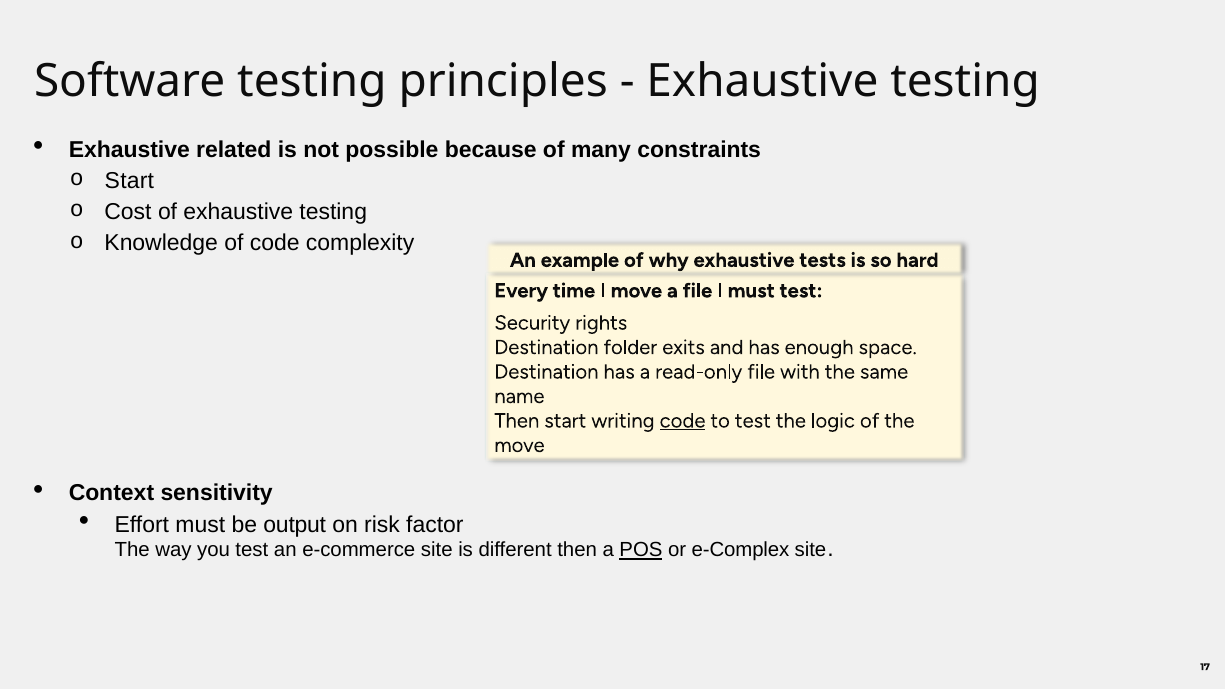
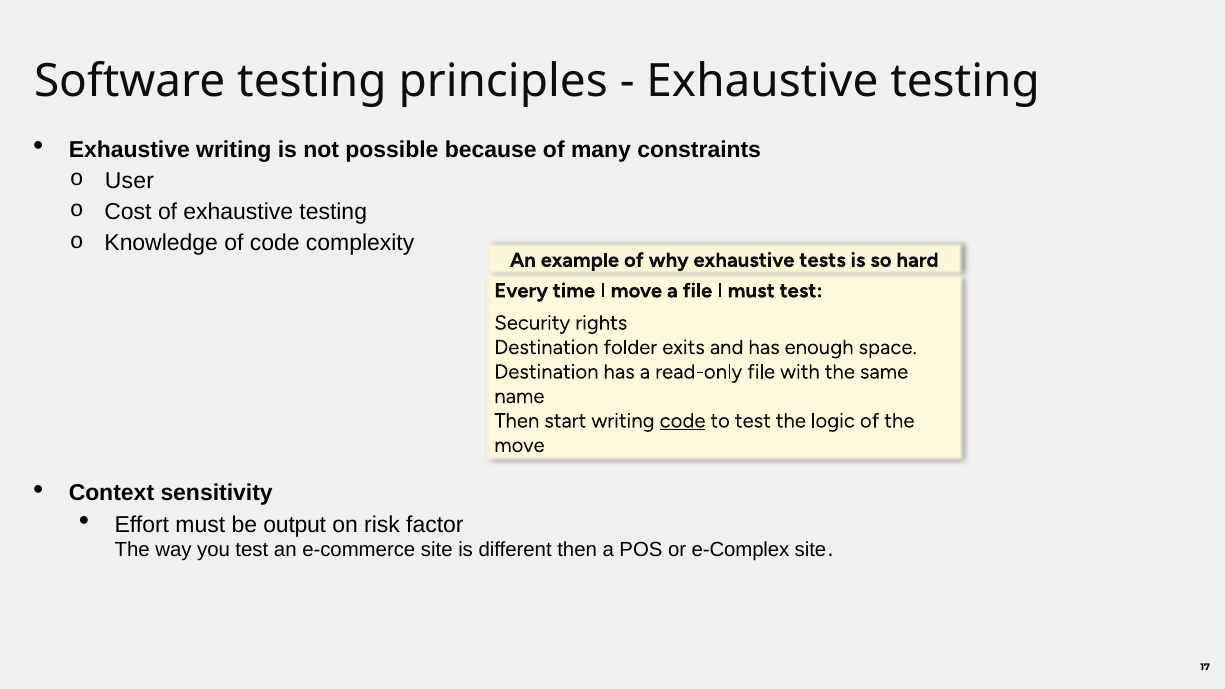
Exhaustive related: related -> writing
Start at (129, 181): Start -> User
POS underline: present -> none
